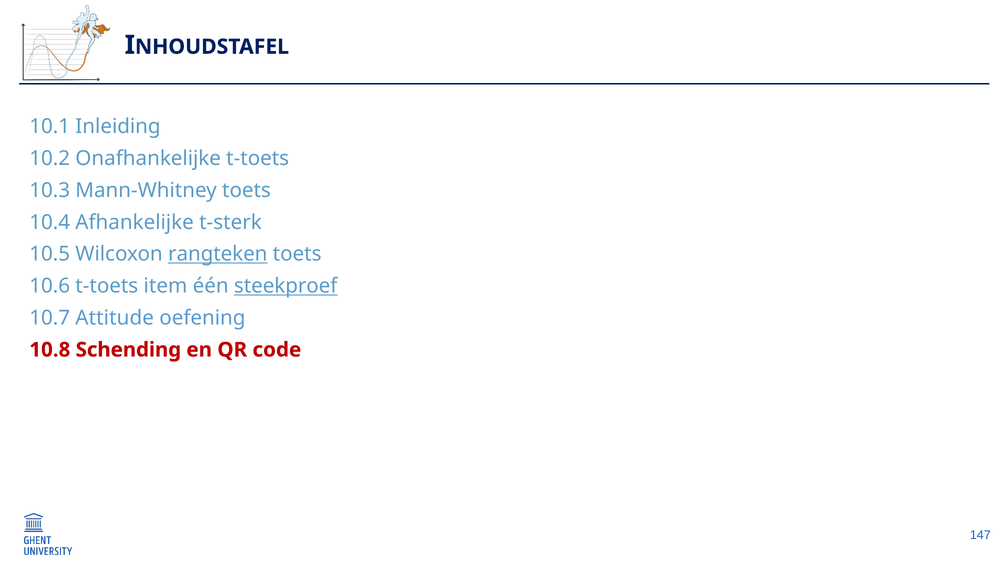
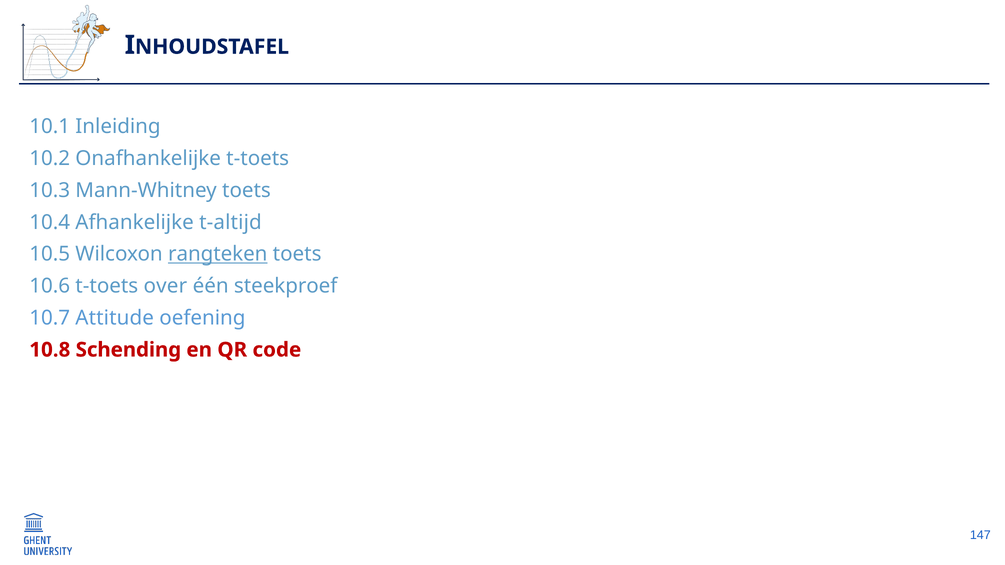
t-sterk: t-sterk -> t-altijd
item: item -> over
steekproef underline: present -> none
